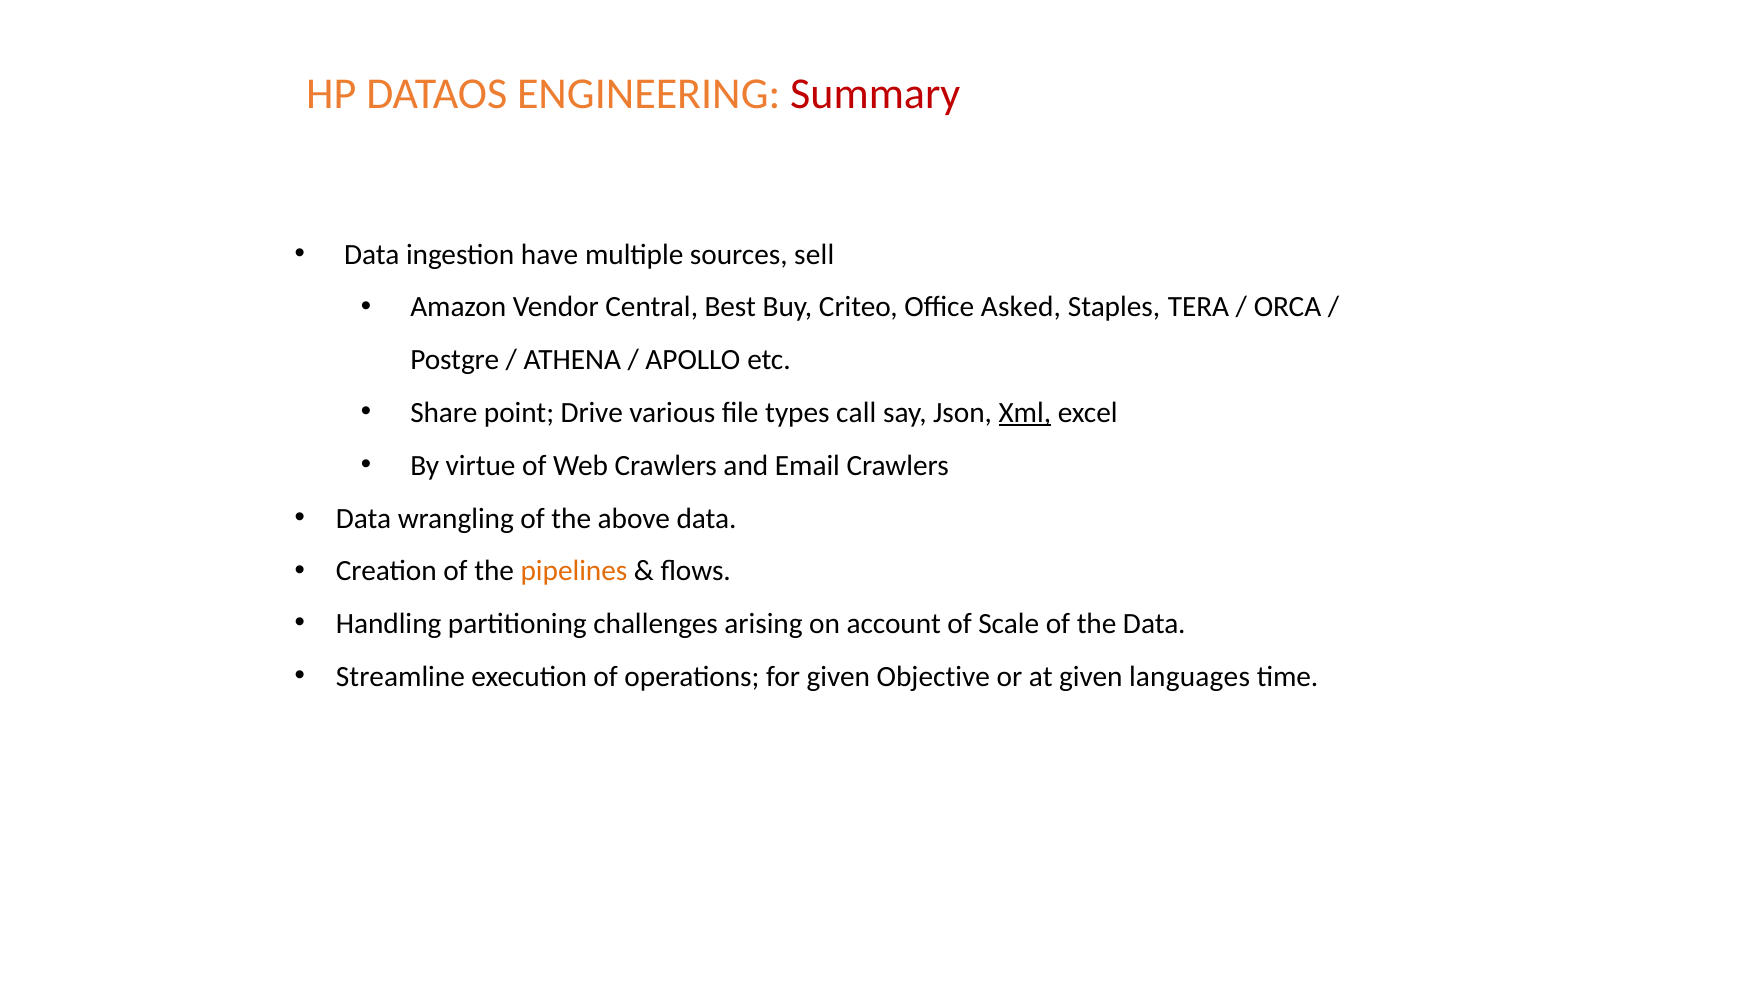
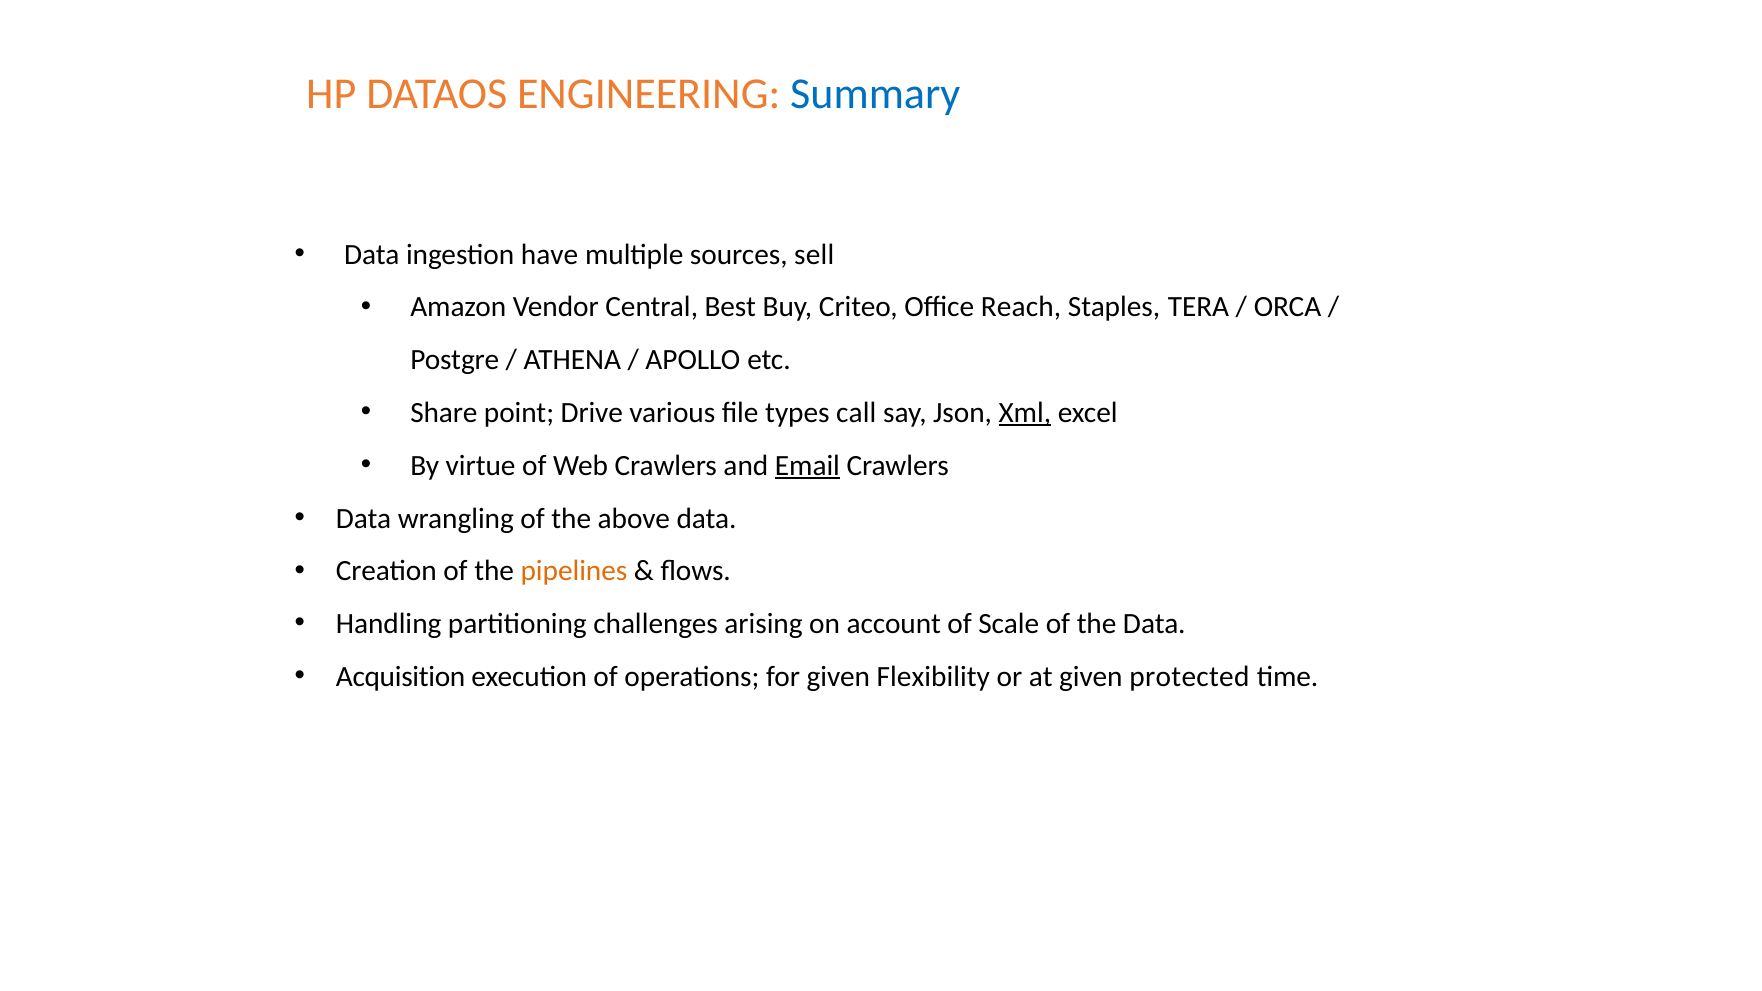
Summary colour: red -> blue
Asked: Asked -> Reach
Email underline: none -> present
Streamline: Streamline -> Acquisition
Objective: Objective -> Flexibility
languages: languages -> protected
